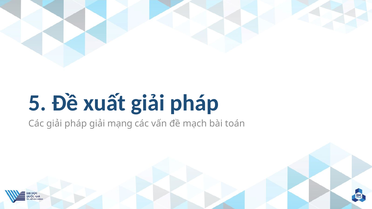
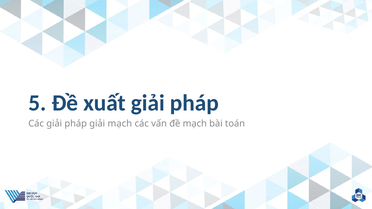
giải mạng: mạng -> mạch
